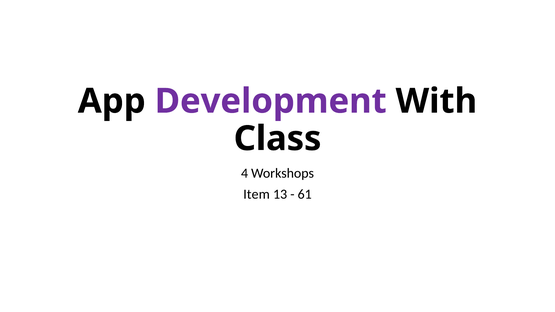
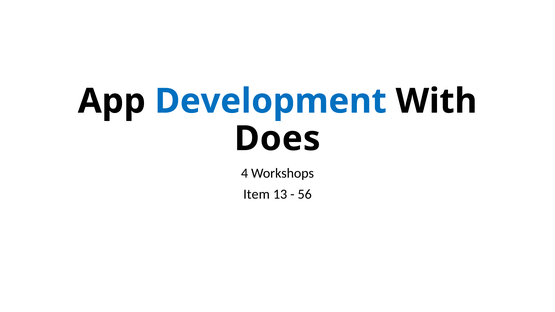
Development colour: purple -> blue
Class: Class -> Does
61: 61 -> 56
